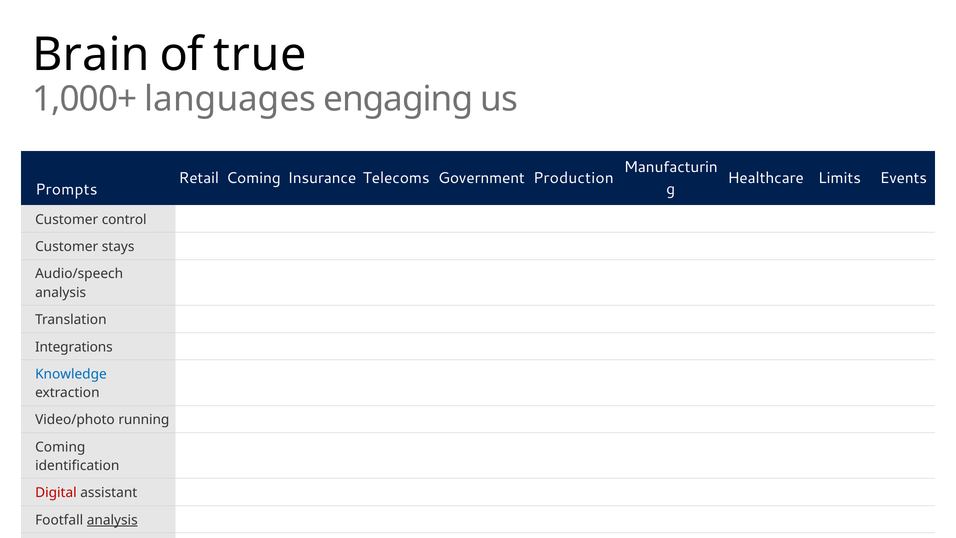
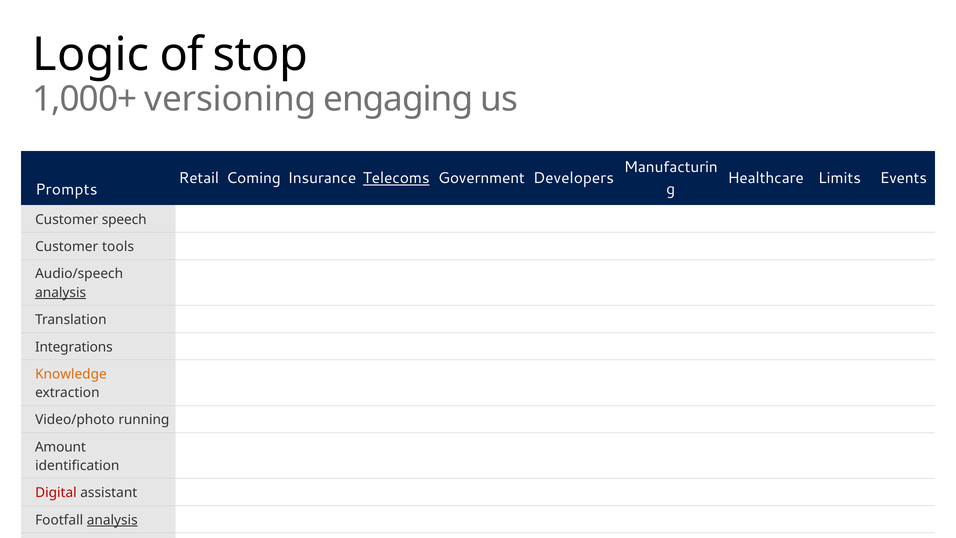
Brain: Brain -> Logic
true: true -> stop
languages: languages -> versioning
Telecoms underline: none -> present
Production: Production -> Developers
control: control -> speech
stays: stays -> tools
analysis at (61, 292) underline: none -> present
Knowledge colour: blue -> orange
Coming at (60, 447): Coming -> Amount
